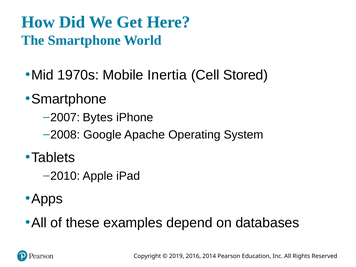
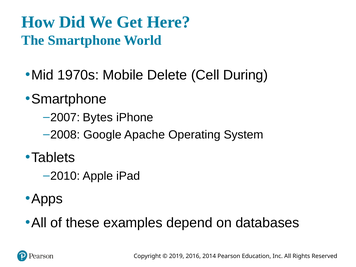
Inertia: Inertia -> Delete
Stored: Stored -> During
